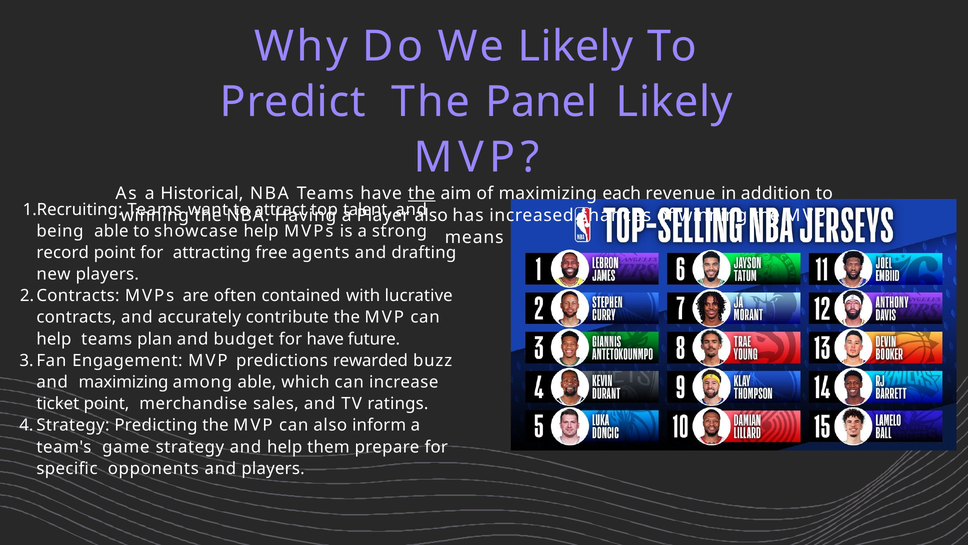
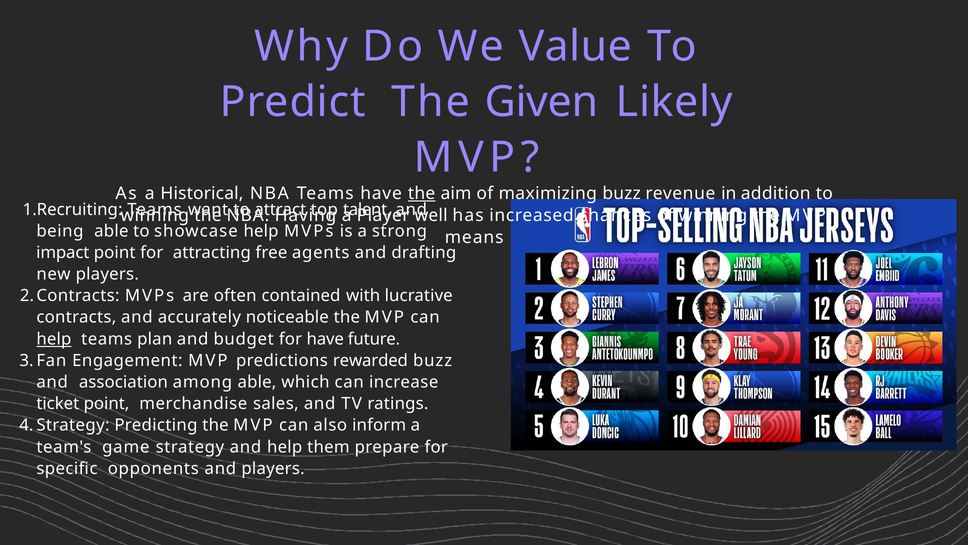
We Likely: Likely -> Value
Panel: Panel -> Given
maximizing each: each -> buzz
also at (431, 215): also -> well
record: record -> impact
contribute: contribute -> noticeable
help at (54, 339) underline: none -> present
and maximizing: maximizing -> association
